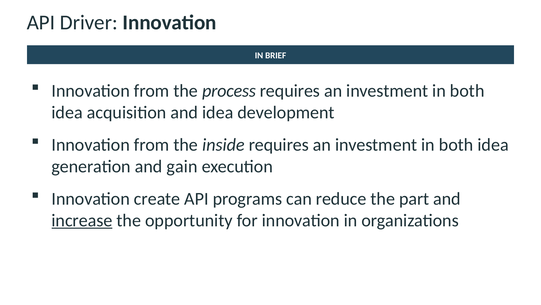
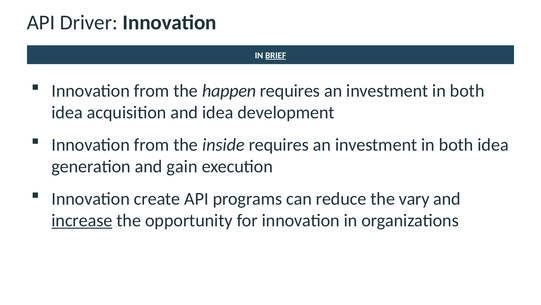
BRIEF underline: none -> present
process: process -> happen
part: part -> vary
